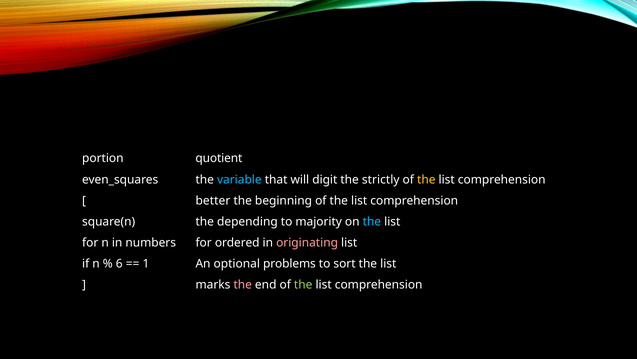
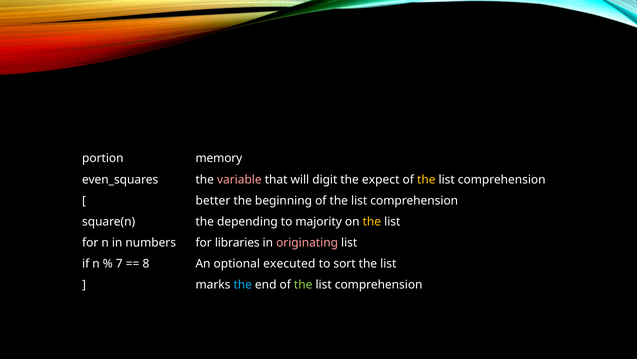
quotient: quotient -> memory
variable colour: light blue -> pink
strictly: strictly -> expect
the at (372, 221) colour: light blue -> yellow
ordered: ordered -> libraries
6: 6 -> 7
1: 1 -> 8
problems: problems -> executed
the at (243, 284) colour: pink -> light blue
